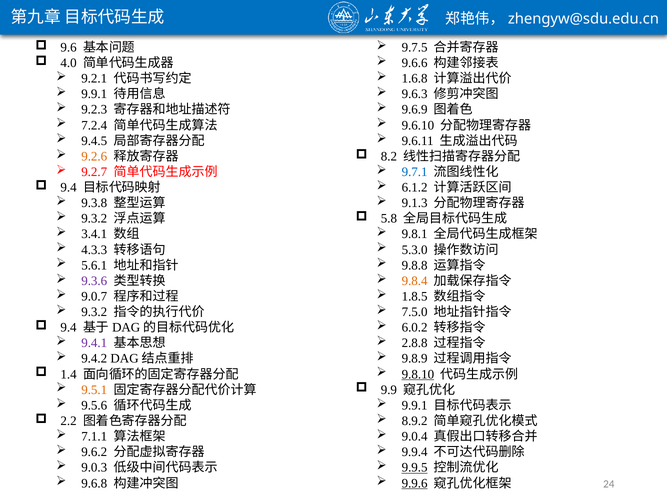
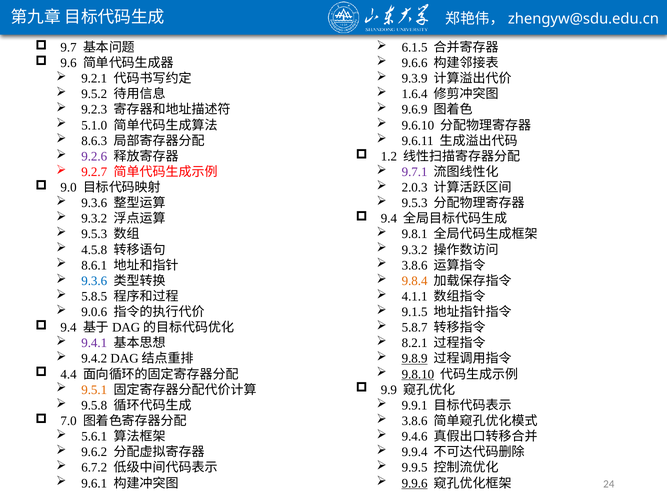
9.6: 9.6 -> 9.7
9.7.5: 9.7.5 -> 6.1.5
4.0: 4.0 -> 9.6
1.6.8: 1.6.8 -> 9.3.9
9.9.1 at (94, 94): 9.9.1 -> 9.5.2
9.6.3: 9.6.3 -> 1.6.4
7.2.4: 7.2.4 -> 5.1.0
9.4.5: 9.4.5 -> 8.6.3
9.2.6 colour: orange -> purple
8.2: 8.2 -> 1.2
9.7.1 colour: blue -> purple
9.4 at (69, 188): 9.4 -> 9.0
6.1.2: 6.1.2 -> 2.0.3
9.3.8 at (94, 203): 9.3.8 -> 9.3.6
9.1.3 at (415, 203): 9.1.3 -> 9.5.3
5.8 at (389, 219): 5.8 -> 9.4
3.4.1 at (94, 234): 3.4.1 -> 9.5.3
4.3.3: 4.3.3 -> 4.5.8
5.3.0 at (415, 250): 5.3.0 -> 9.3.2
5.6.1: 5.6.1 -> 8.6.1
9.8.8 at (415, 265): 9.8.8 -> 3.8.6
9.3.6 at (94, 281) colour: purple -> blue
9.0.7: 9.0.7 -> 5.8.5
1.8.5: 1.8.5 -> 4.1.1
9.3.2 at (94, 312): 9.3.2 -> 9.0.6
7.5.0: 7.5.0 -> 9.1.5
6.0.2: 6.0.2 -> 5.8.7
2.8.8: 2.8.8 -> 8.2.1
9.8.9 underline: none -> present
1.4: 1.4 -> 4.4
9.5.6: 9.5.6 -> 9.5.8
2.2: 2.2 -> 7.0
8.9.2 at (415, 421): 8.9.2 -> 3.8.6
7.1.1: 7.1.1 -> 5.6.1
9.0.4: 9.0.4 -> 9.4.6
9.0.3: 9.0.3 -> 6.7.2
9.9.5 underline: present -> none
9.6.8: 9.6.8 -> 9.6.1
